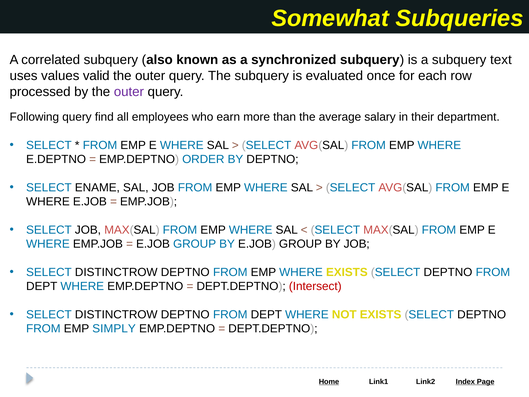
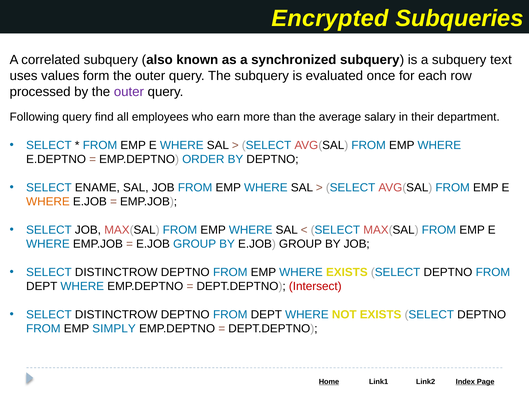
Somewhat: Somewhat -> Encrypted
valid: valid -> form
WHERE at (48, 202) colour: black -> orange
